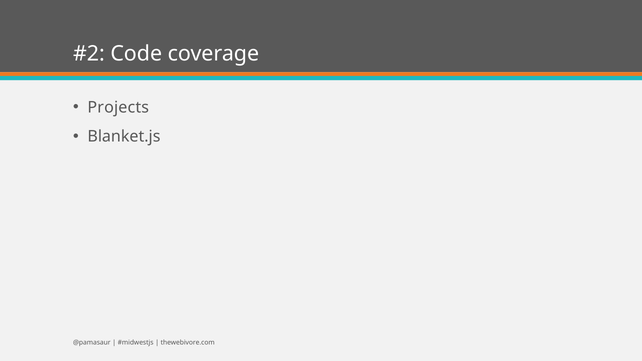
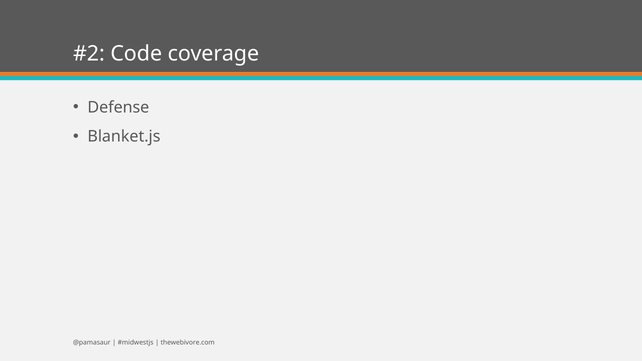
Projects: Projects -> Defense
